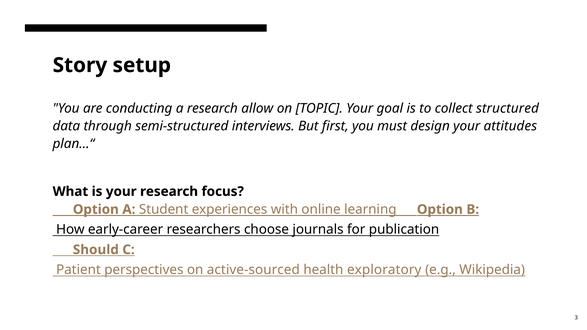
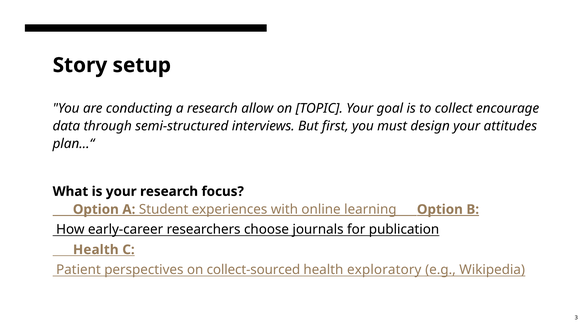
structured: structured -> encourage
Should at (96, 250): Should -> Health
active-sourced: active-sourced -> collect-sourced
